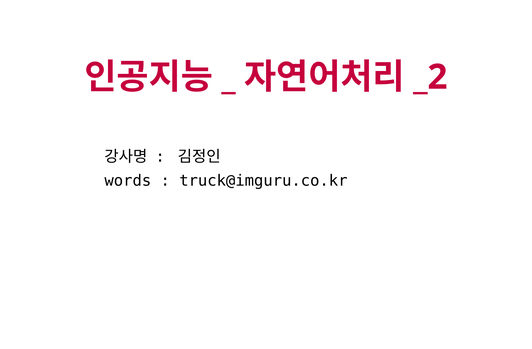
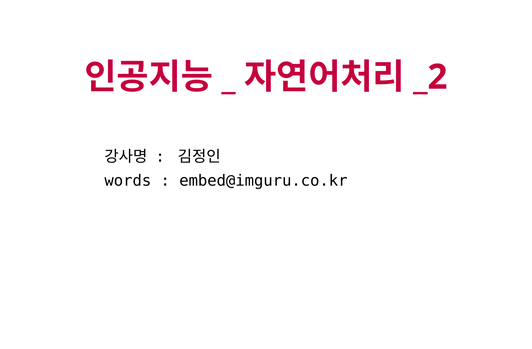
truck@imguru.co.kr: truck@imguru.co.kr -> embed@imguru.co.kr
